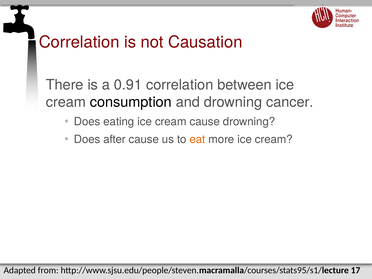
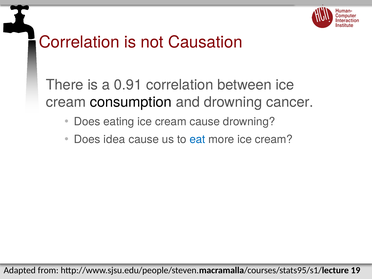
after: after -> idea
eat colour: orange -> blue
17: 17 -> 19
